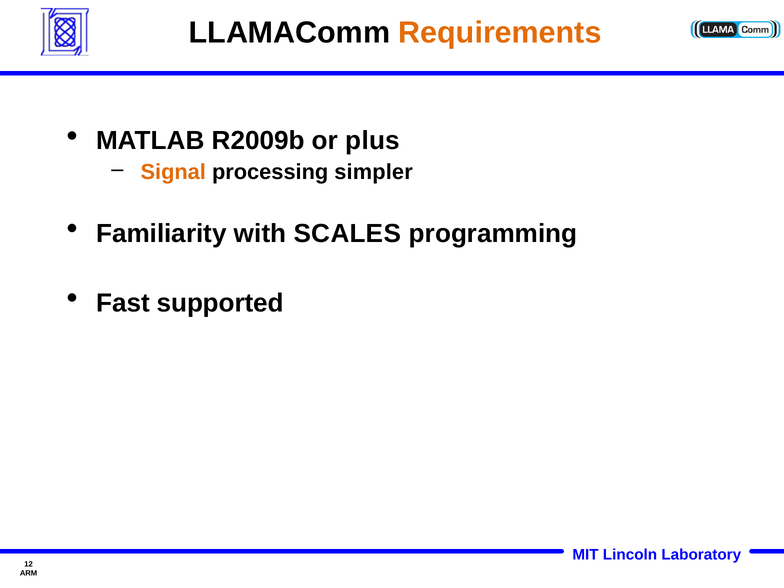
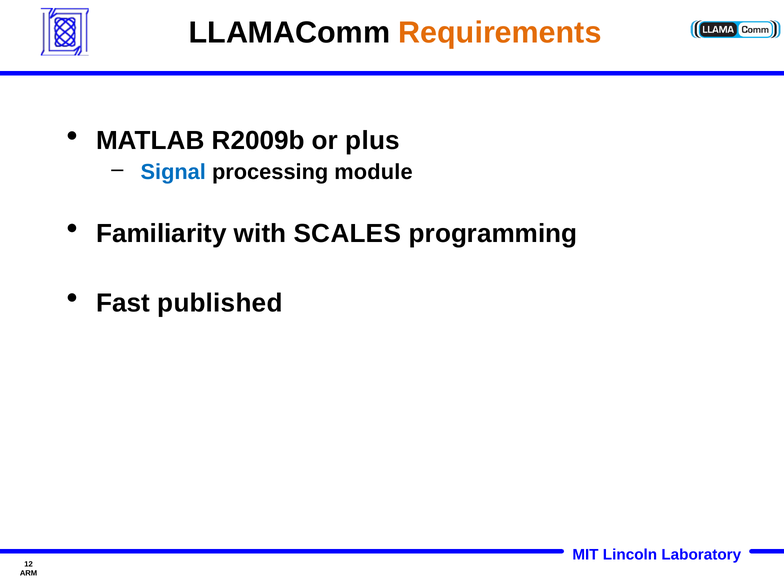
Signal colour: orange -> blue
simpler: simpler -> module
supported: supported -> published
